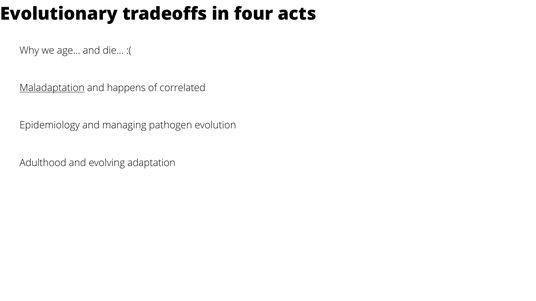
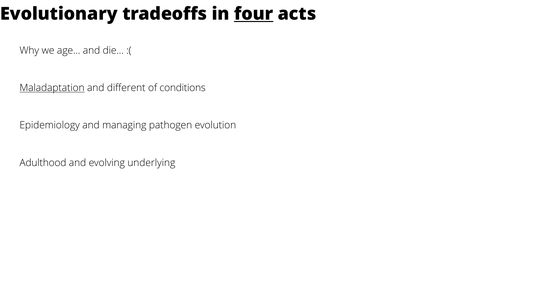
four underline: none -> present
happens: happens -> different
correlated: correlated -> conditions
adaptation: adaptation -> underlying
